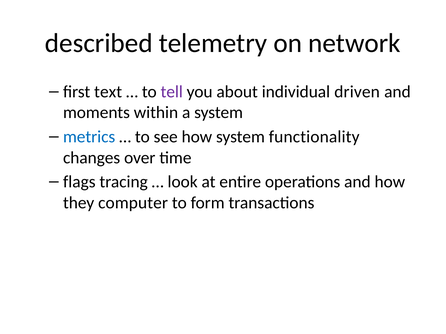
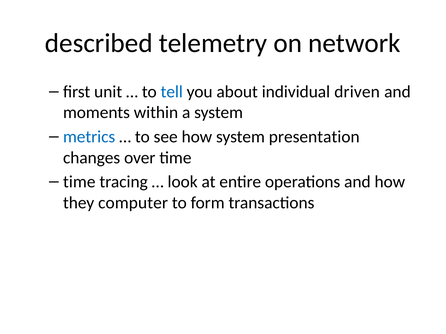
text: text -> unit
tell colour: purple -> blue
functionality: functionality -> presentation
flags at (79, 182): flags -> time
